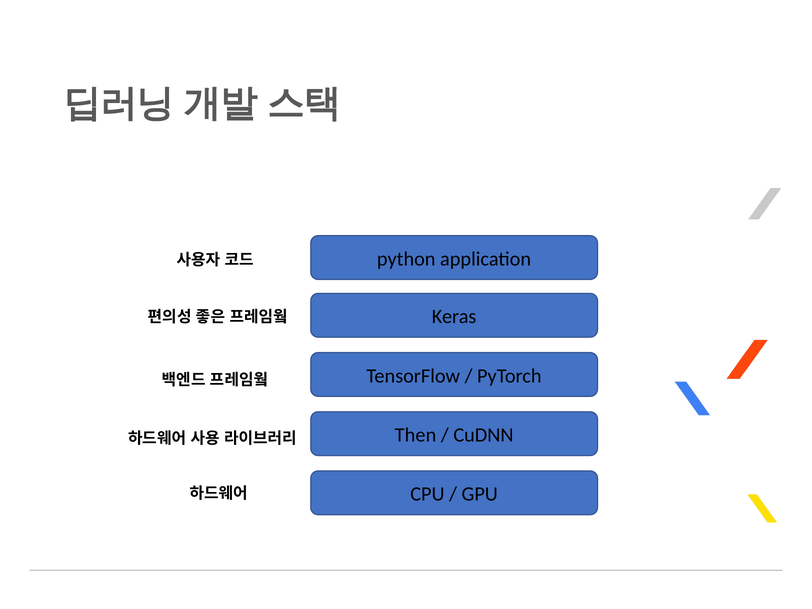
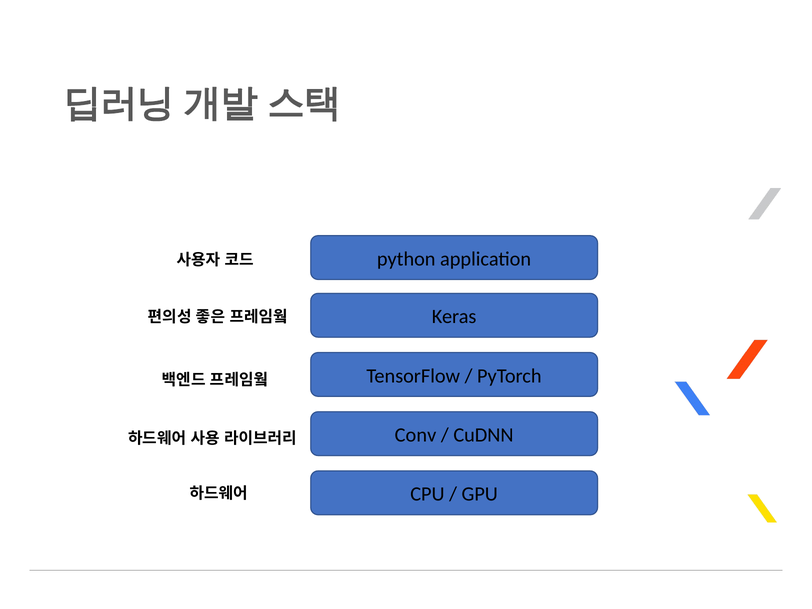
Then: Then -> Conv
